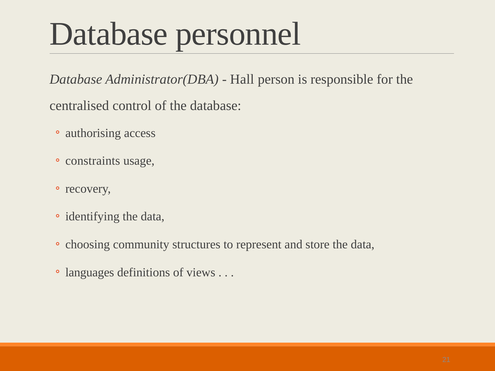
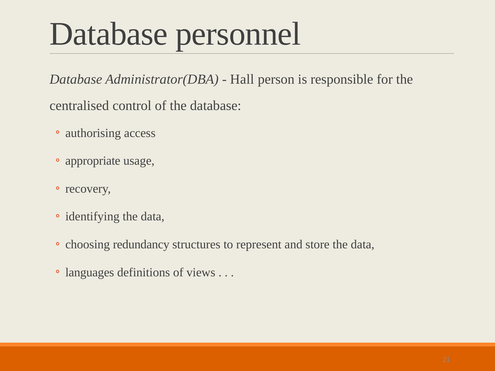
constraints: constraints -> appropriate
community: community -> redundancy
